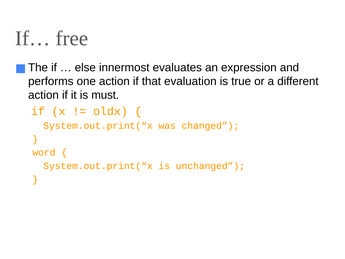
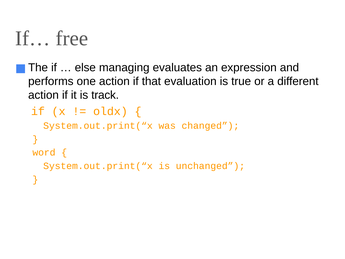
innermost: innermost -> managing
must: must -> track
